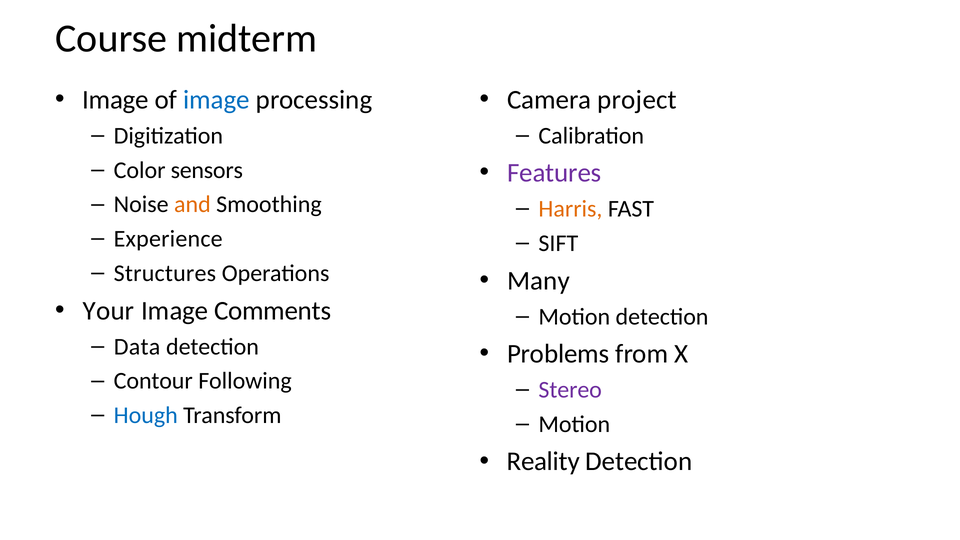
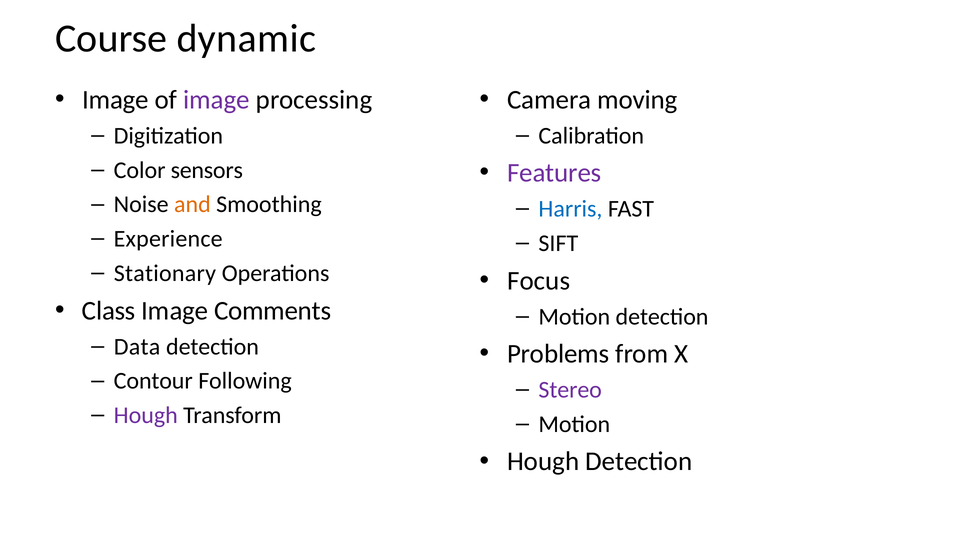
midterm: midterm -> dynamic
image at (216, 100) colour: blue -> purple
project: project -> moving
Harris colour: orange -> blue
Structures: Structures -> Stationary
Many: Many -> Focus
Your: Your -> Class
Hough at (146, 415) colour: blue -> purple
Reality at (543, 462): Reality -> Hough
